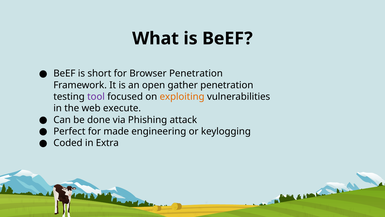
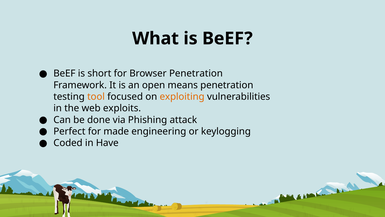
gather: gather -> means
tool colour: purple -> orange
execute: execute -> exploits
Extra: Extra -> Have
